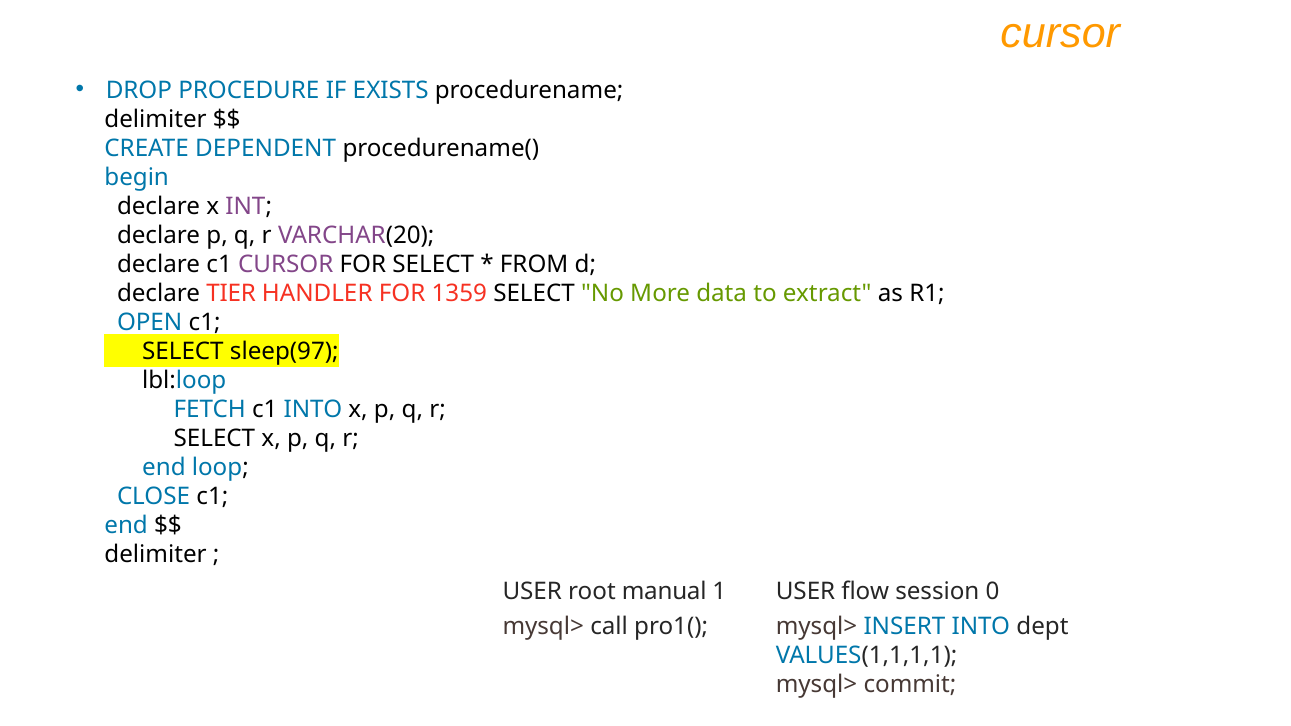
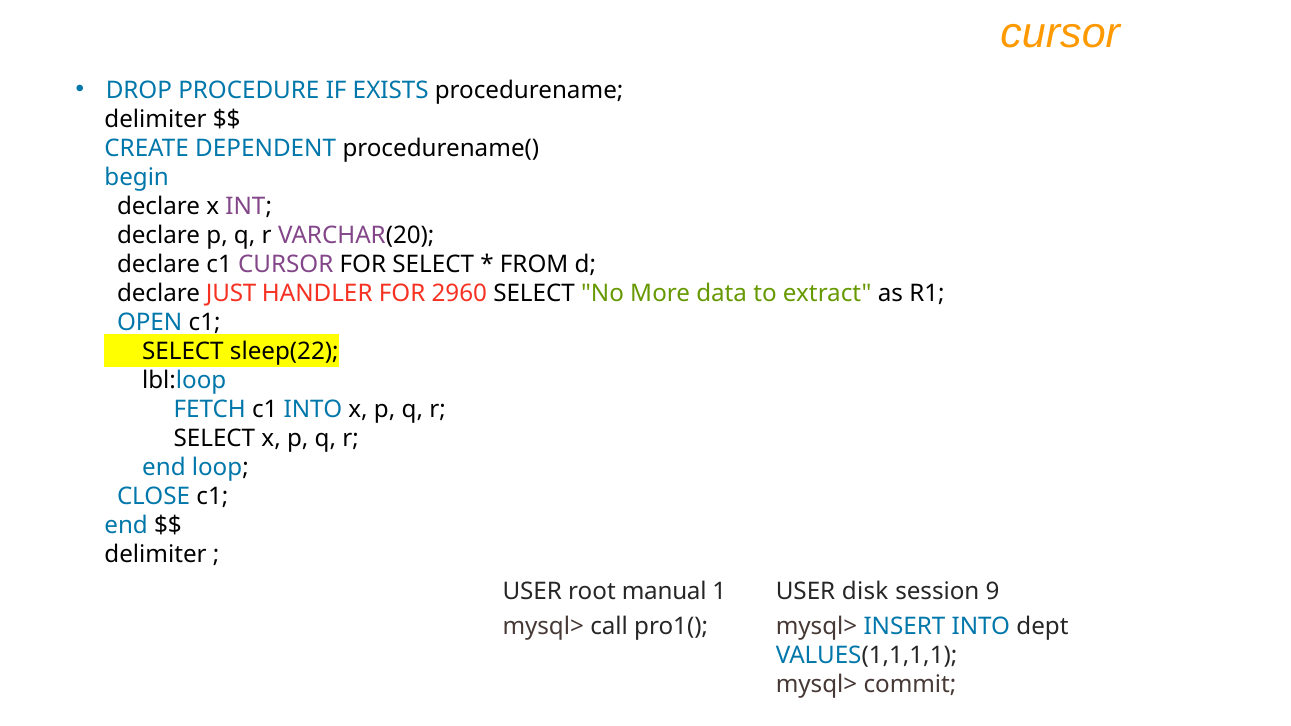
TIER: TIER -> JUST
1359: 1359 -> 2960
sleep(97: sleep(97 -> sleep(22
flow: flow -> disk
0: 0 -> 9
